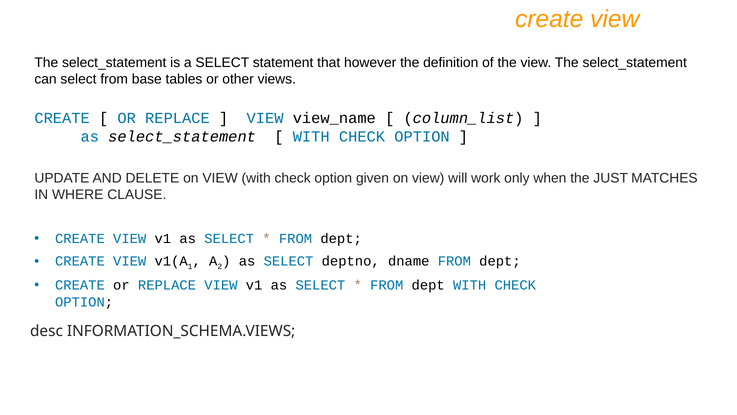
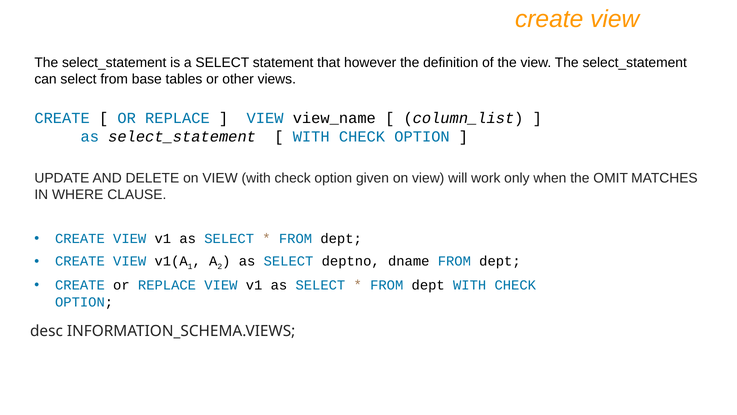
JUST: JUST -> OMIT
